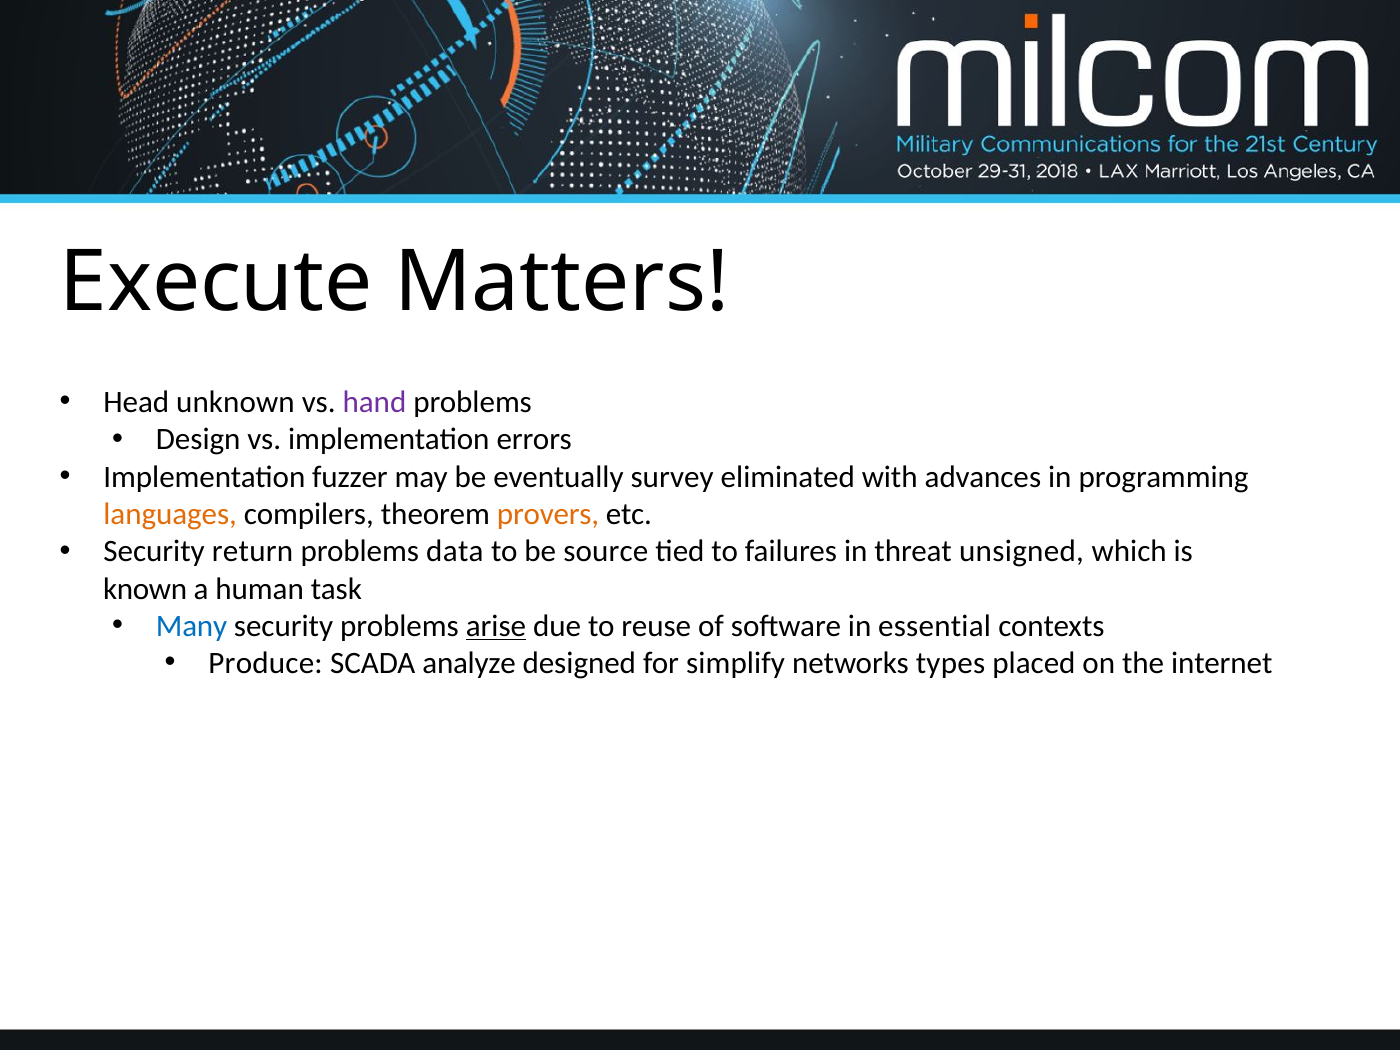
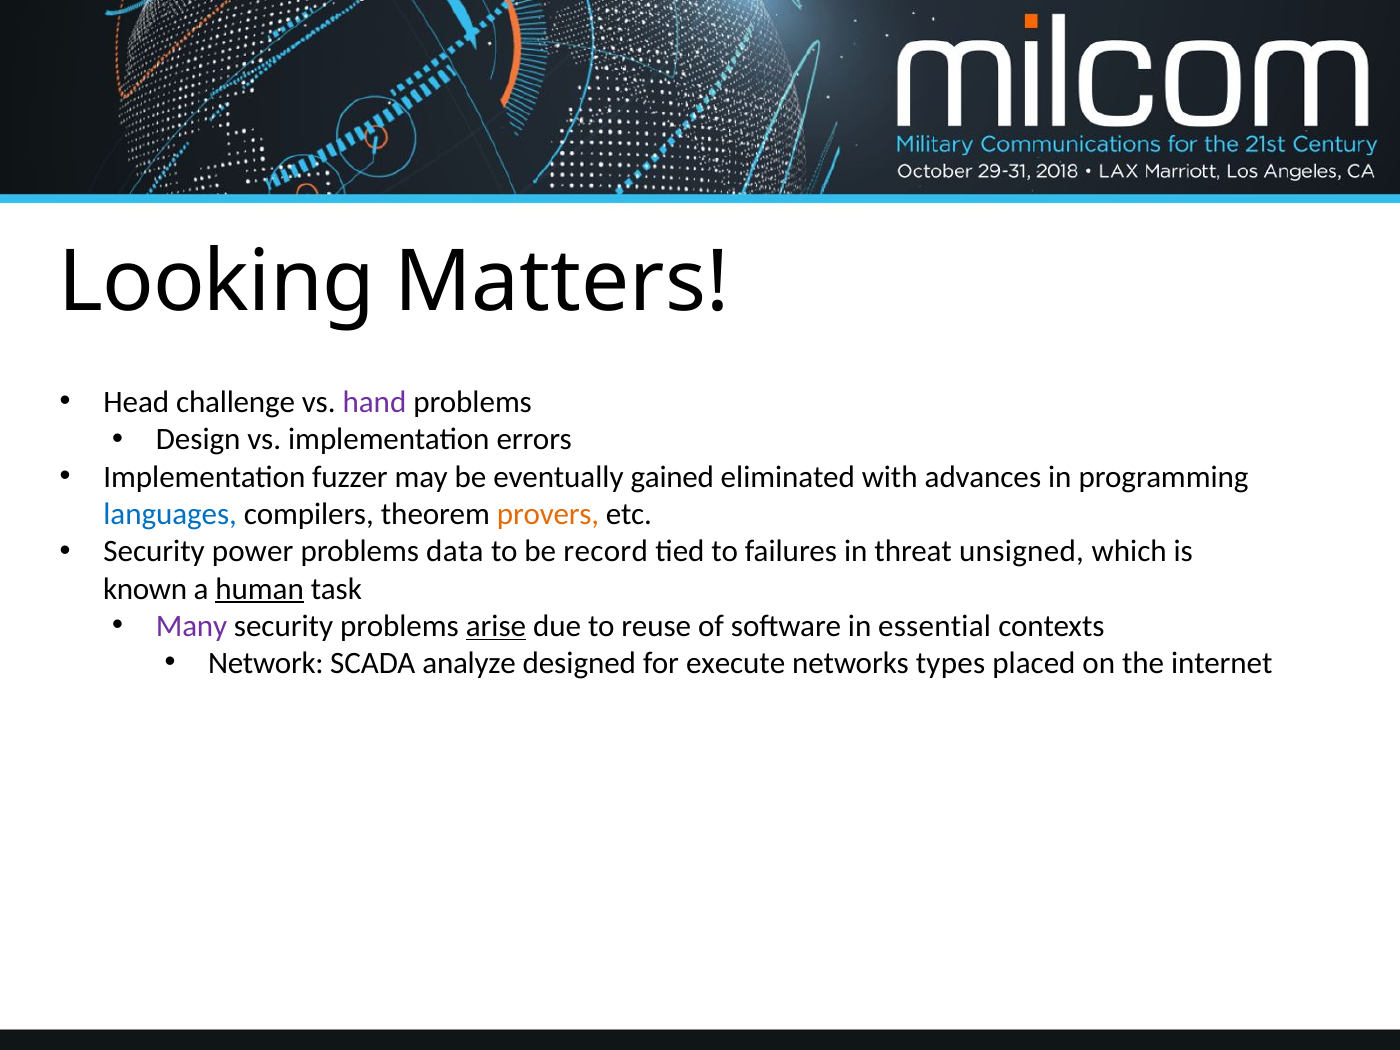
Execute: Execute -> Looking
unknown: unknown -> challenge
survey: survey -> gained
languages colour: orange -> blue
return: return -> power
source: source -> record
human underline: none -> present
Many colour: blue -> purple
Produce: Produce -> Network
simplify: simplify -> execute
